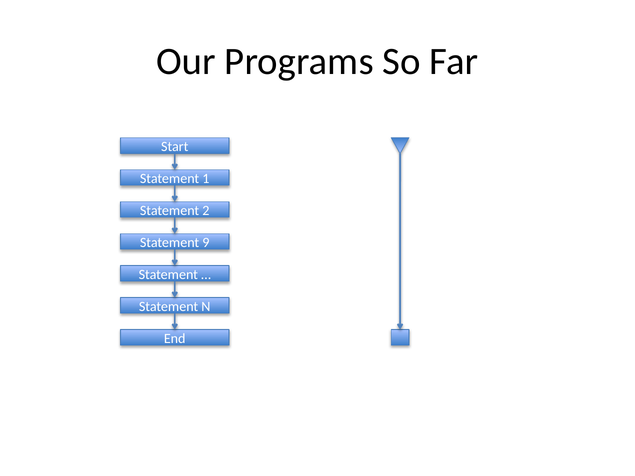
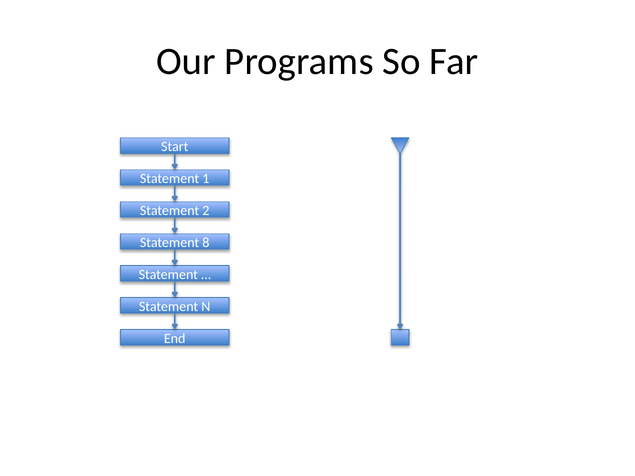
9: 9 -> 8
